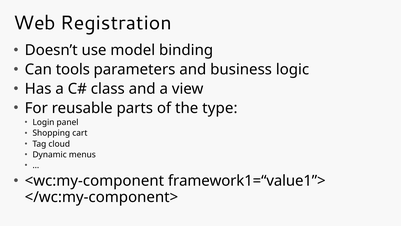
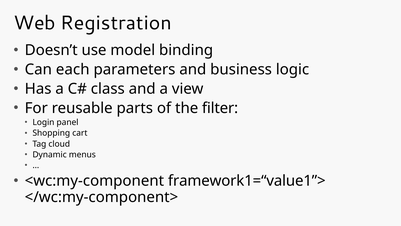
tools: tools -> each
type: type -> filter
